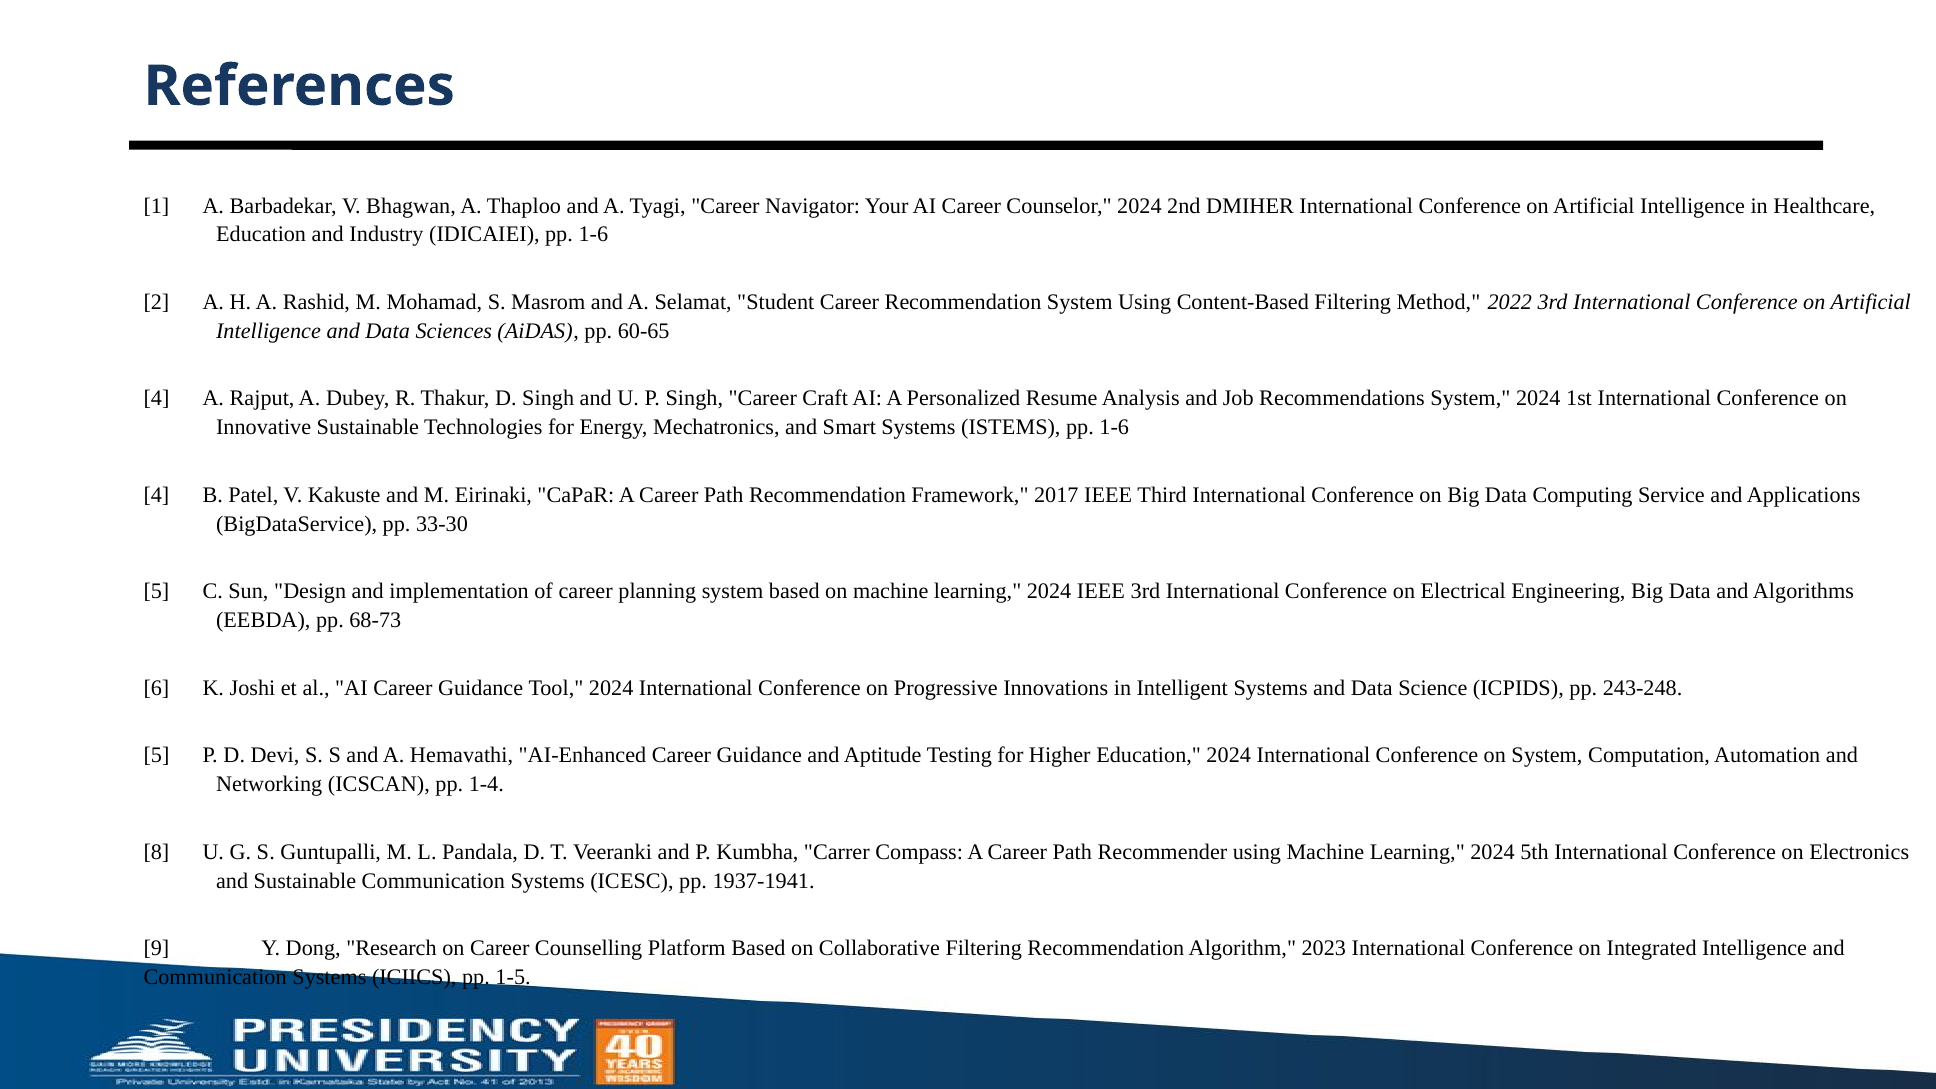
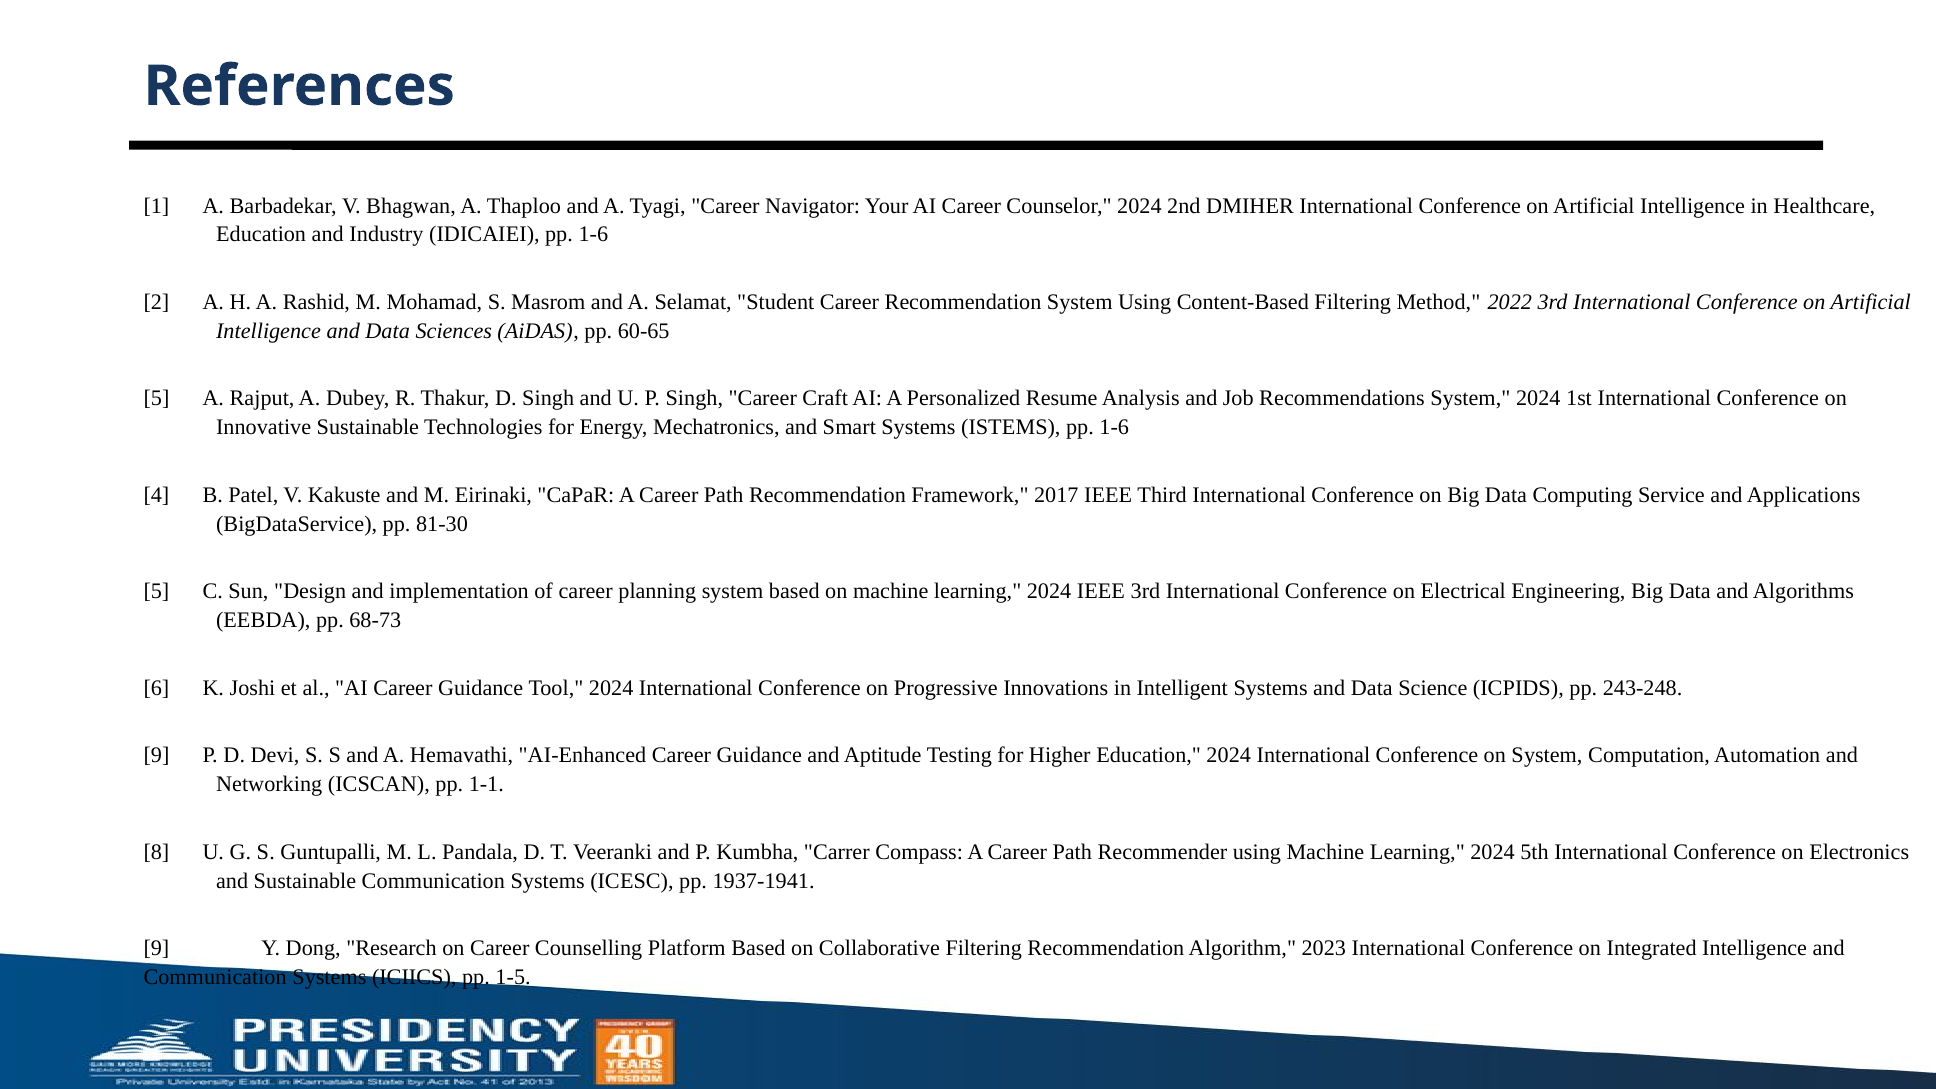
4 at (156, 399): 4 -> 5
33-30: 33-30 -> 81-30
5 at (156, 756): 5 -> 9
1-4: 1-4 -> 1-1
